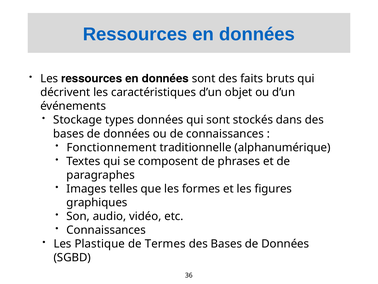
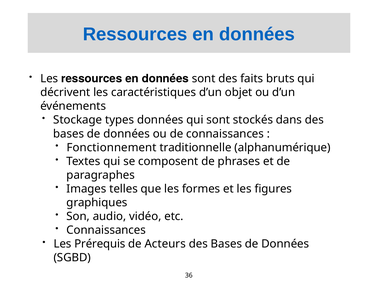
Plastique: Plastique -> Prérequis
Termes: Termes -> Acteurs
